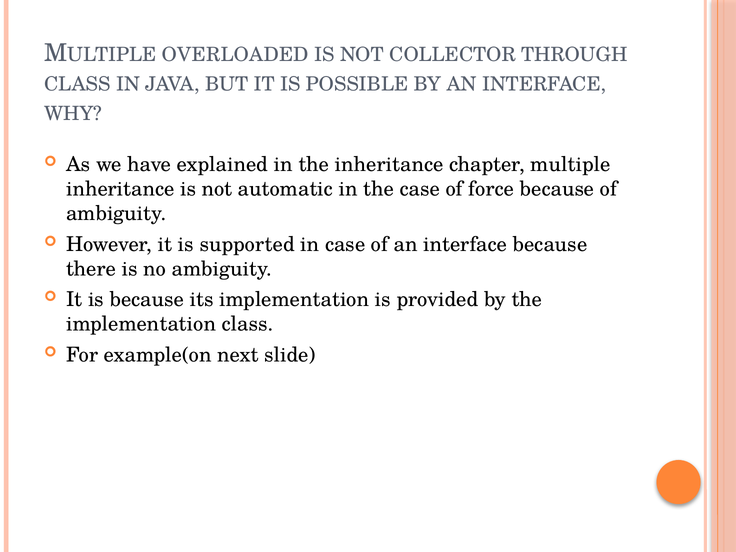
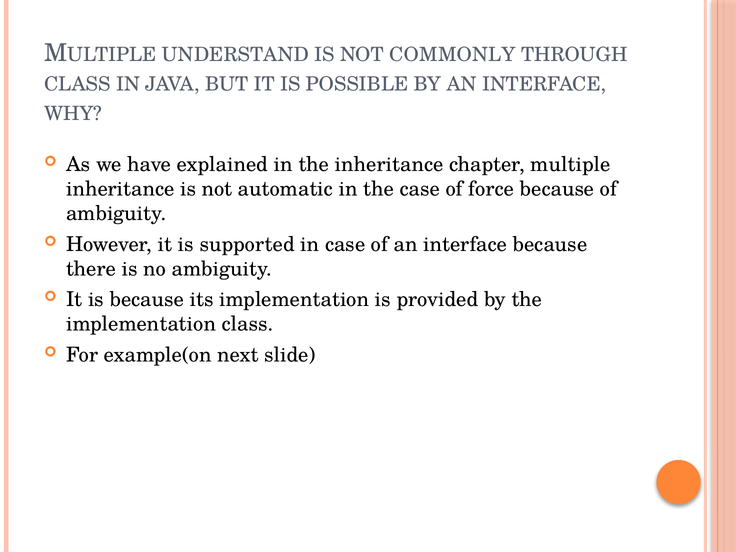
OVERLOADED: OVERLOADED -> UNDERSTAND
COLLECTOR: COLLECTOR -> COMMONLY
